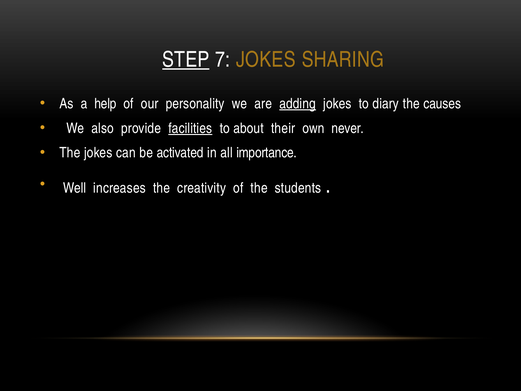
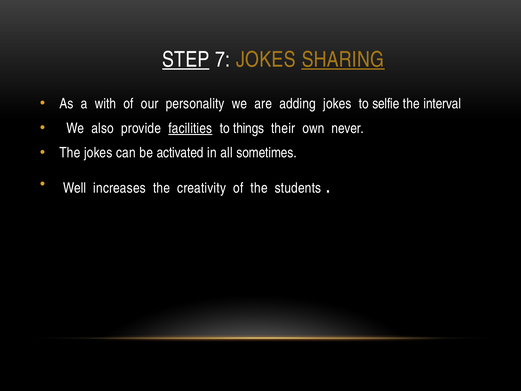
SHARING underline: none -> present
help: help -> with
adding underline: present -> none
diary: diary -> selfie
causes: causes -> interval
about: about -> things
importance: importance -> sometimes
